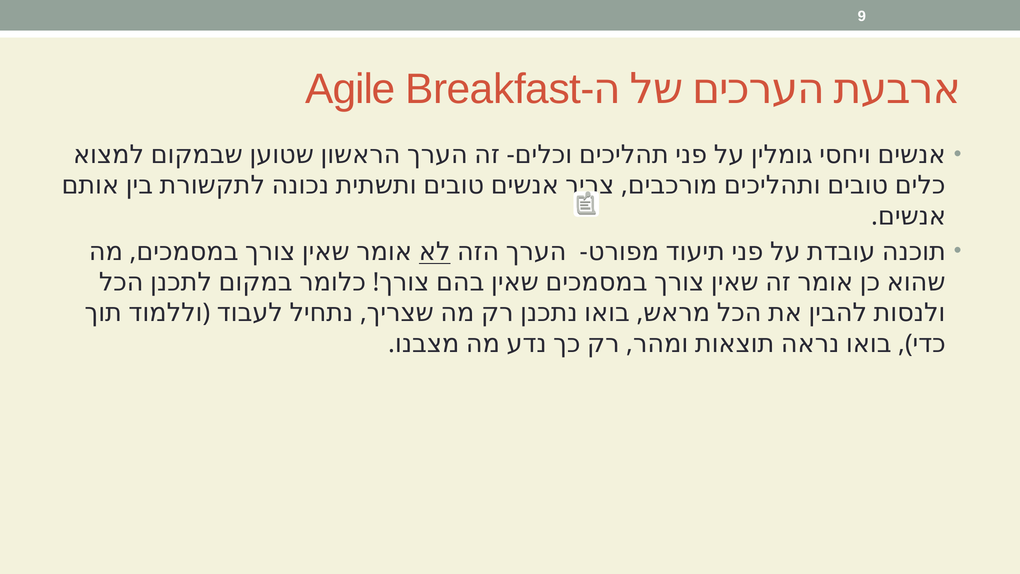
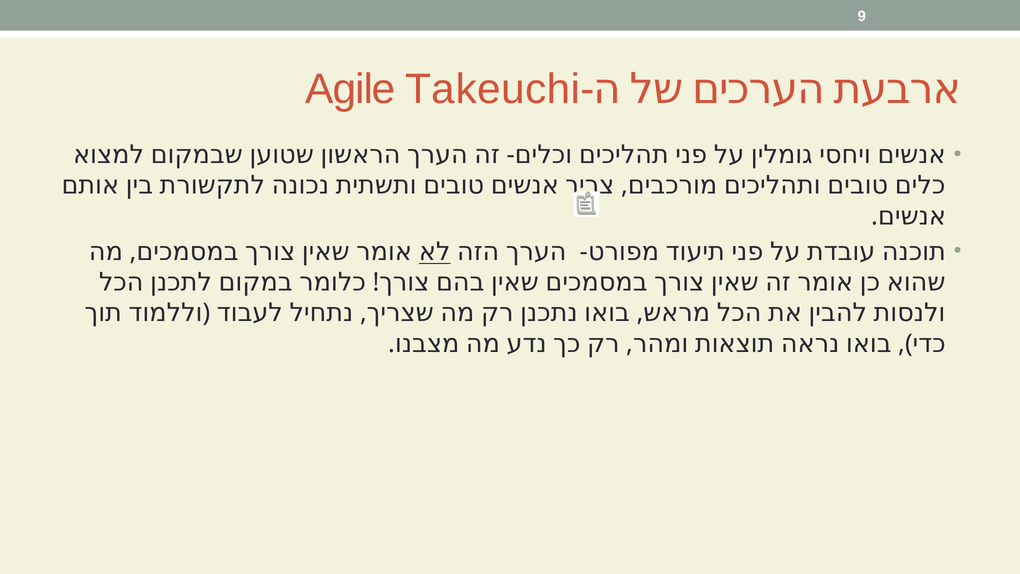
Breakfast: Breakfast -> Takeuchi
